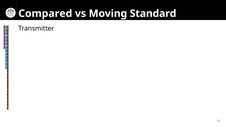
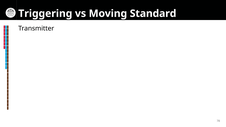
Compared: Compared -> Triggering
